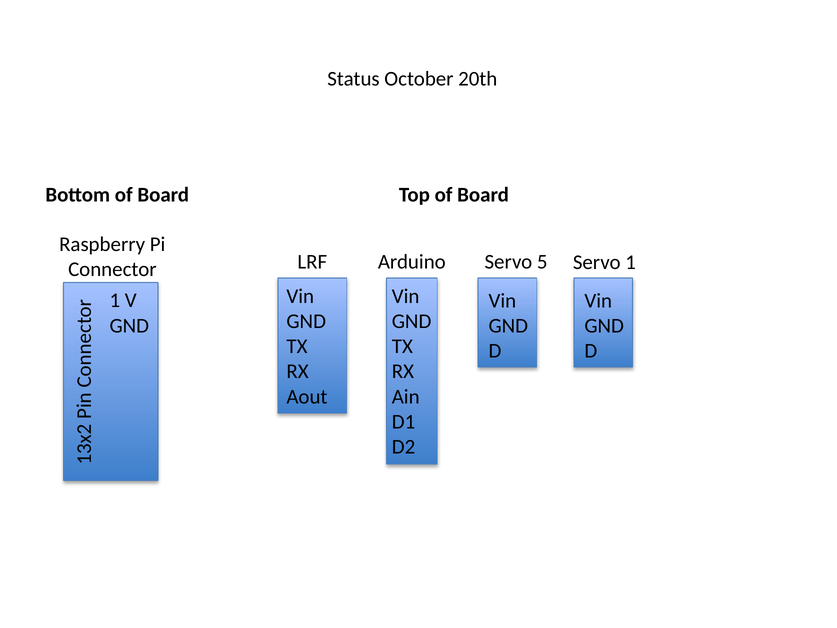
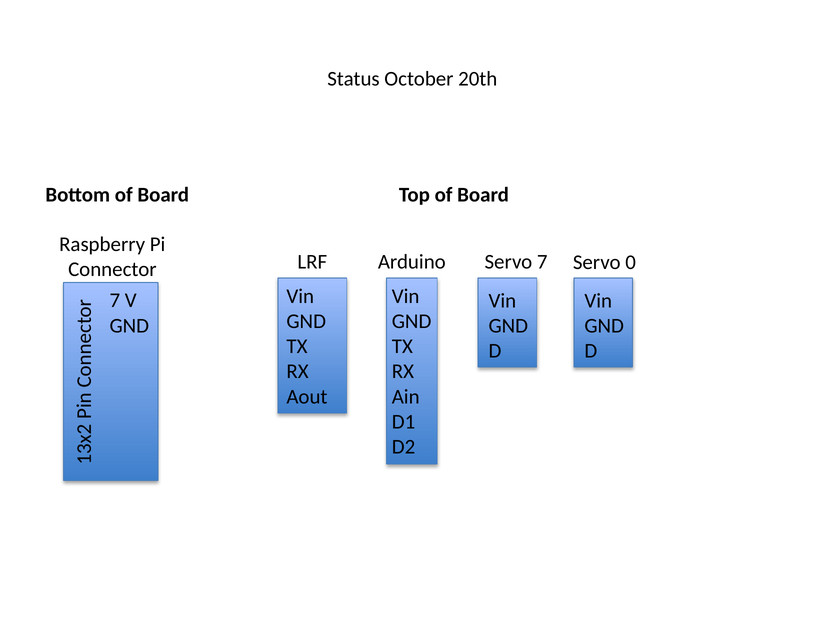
Servo 5: 5 -> 7
Servo 1: 1 -> 0
1 at (115, 300): 1 -> 7
